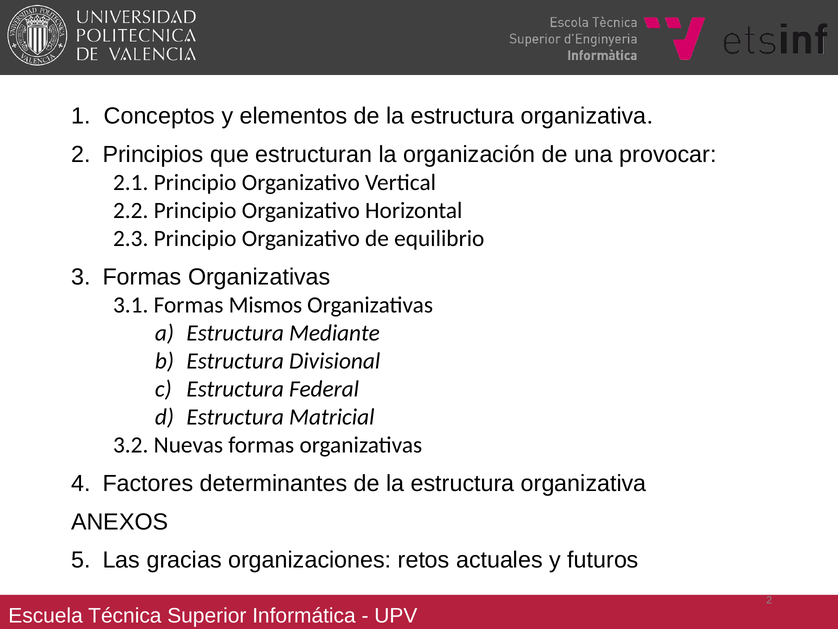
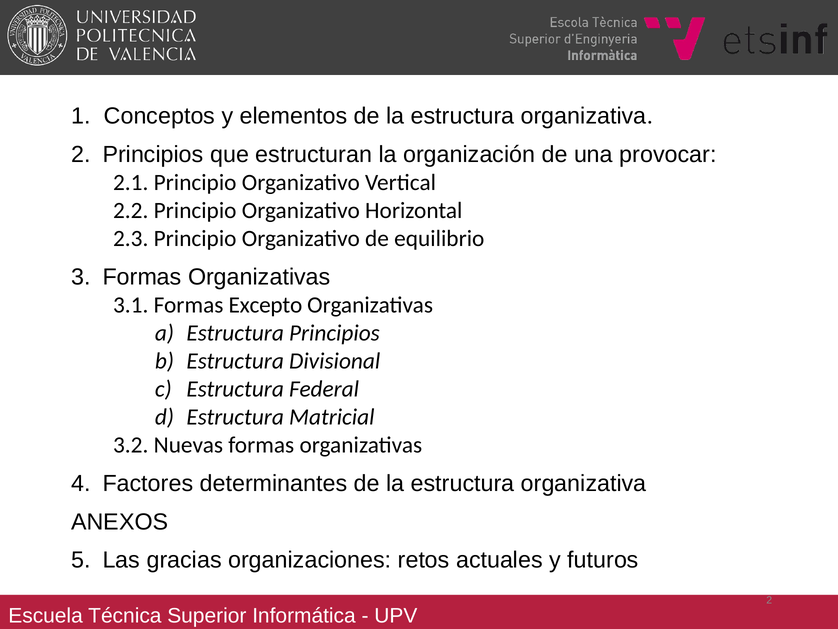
Mismos: Mismos -> Excepto
Estructura Mediante: Mediante -> Principios
